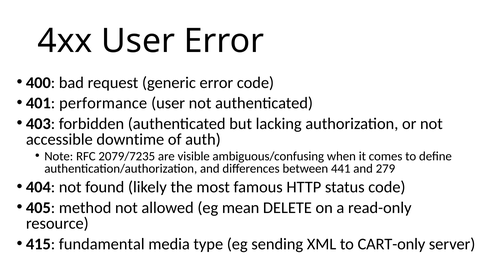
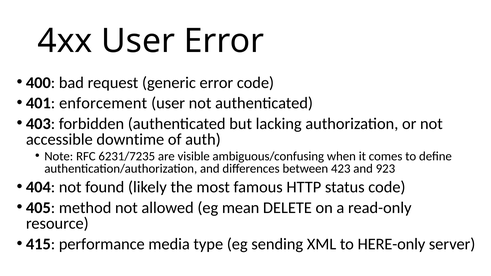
performance: performance -> enforcement
2079/7235: 2079/7235 -> 6231/7235
441: 441 -> 423
279: 279 -> 923
fundamental: fundamental -> performance
CART-only: CART-only -> HERE-only
